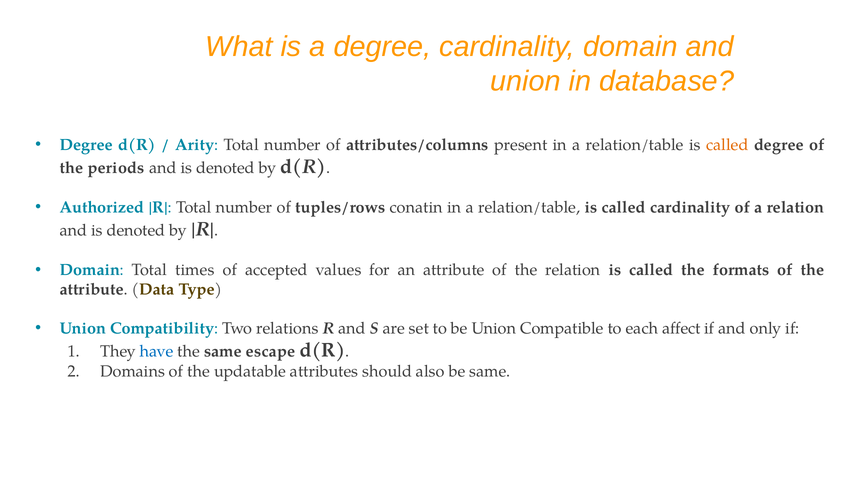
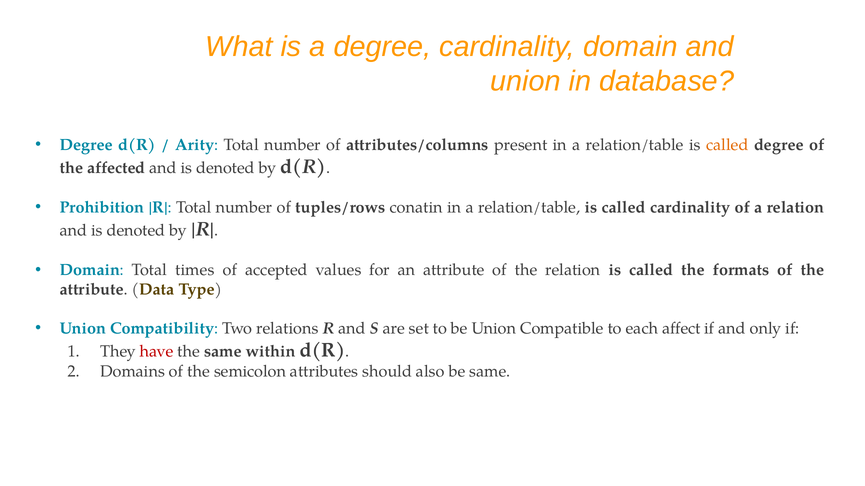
periods: periods -> affected
Authorized: Authorized -> Prohibition
have colour: blue -> red
escape: escape -> within
updatable: updatable -> semicolon
